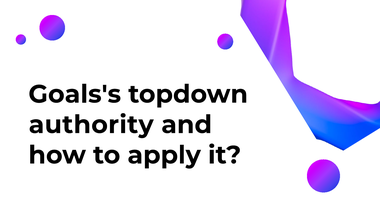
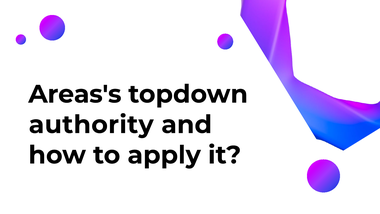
Goals's: Goals's -> Areas's
